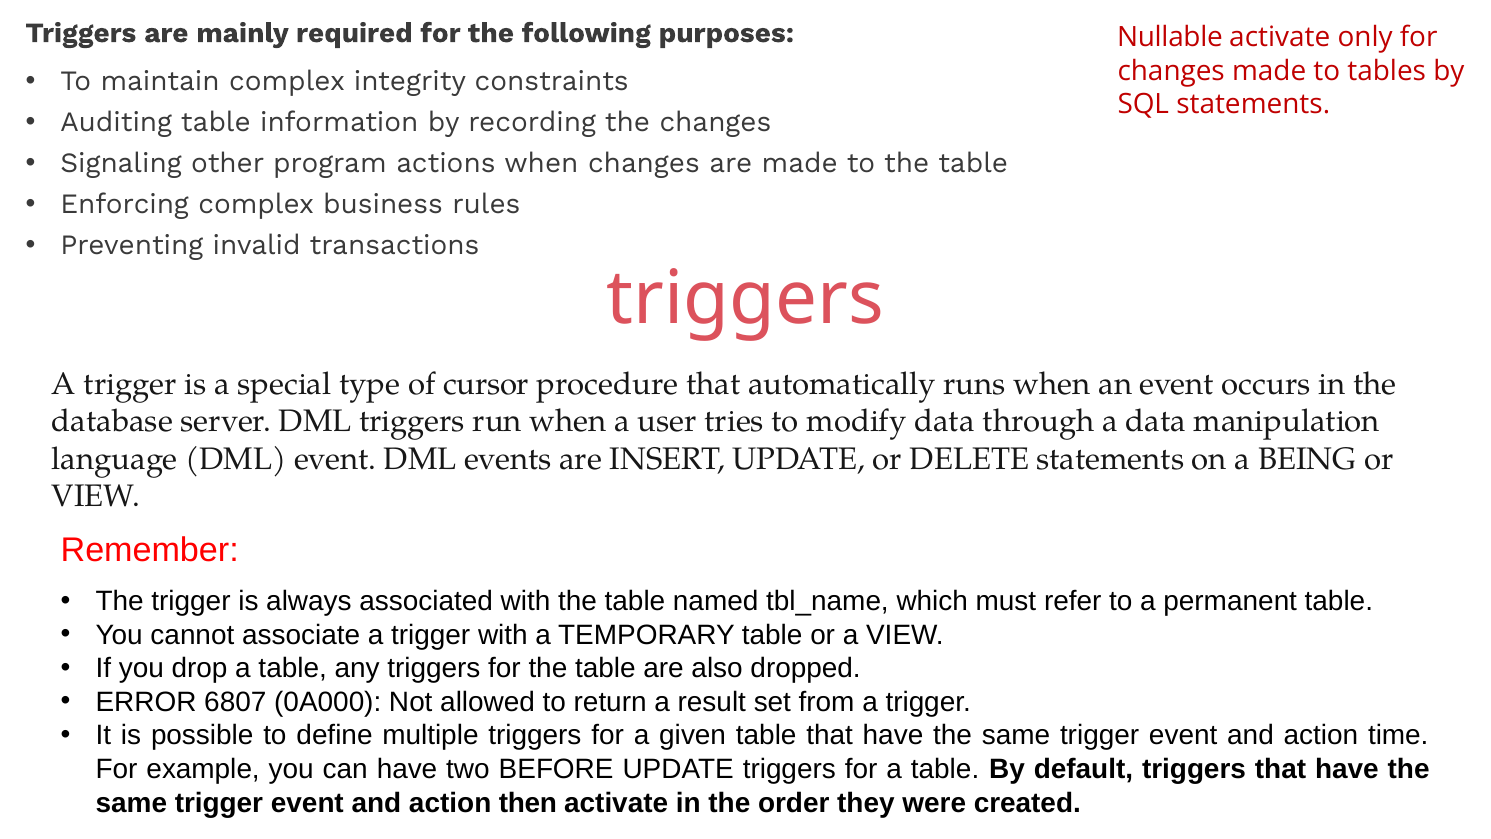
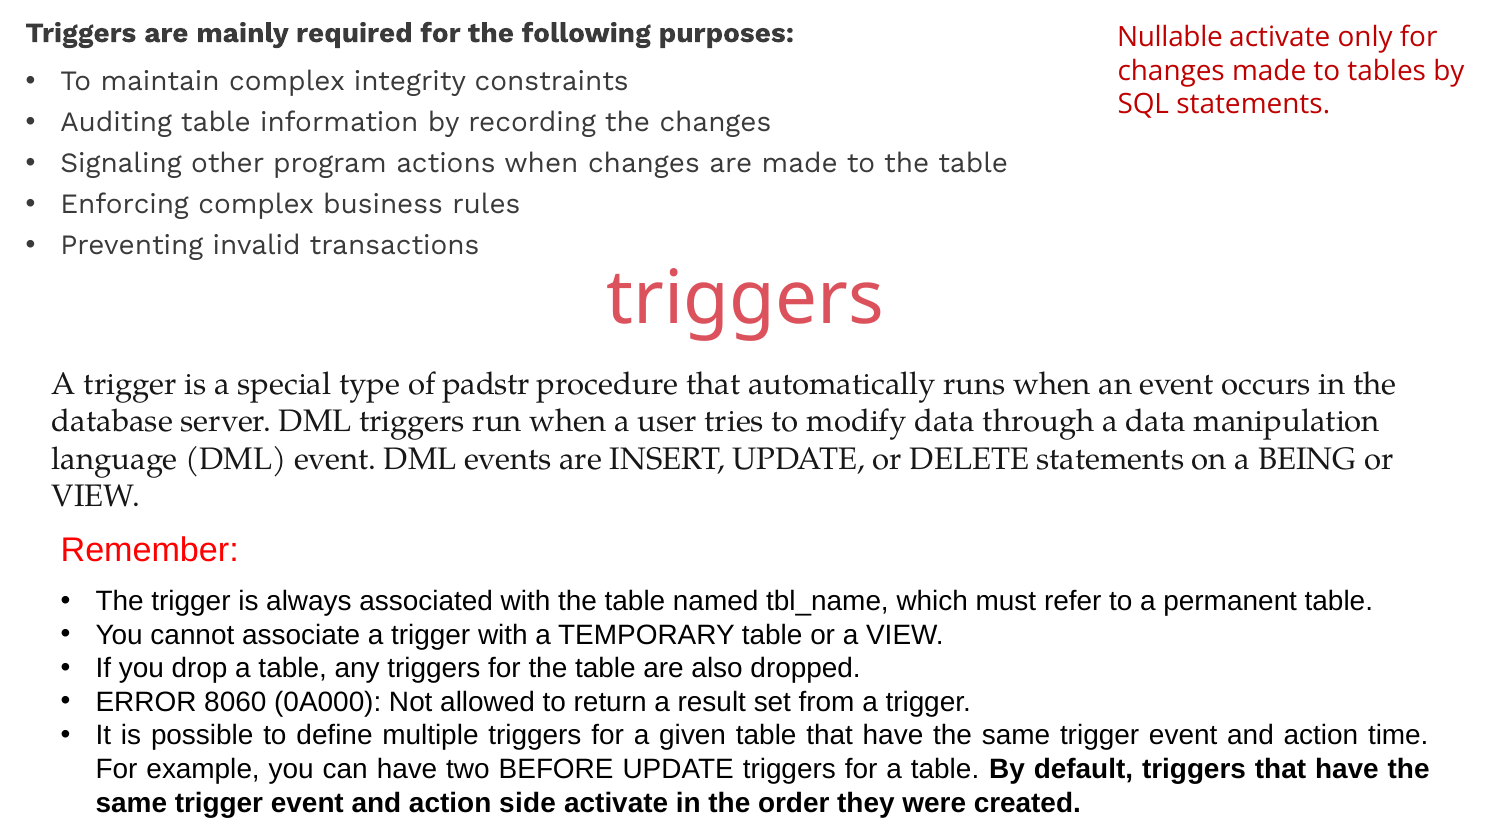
cursor: cursor -> padstr
6807: 6807 -> 8060
then: then -> side
